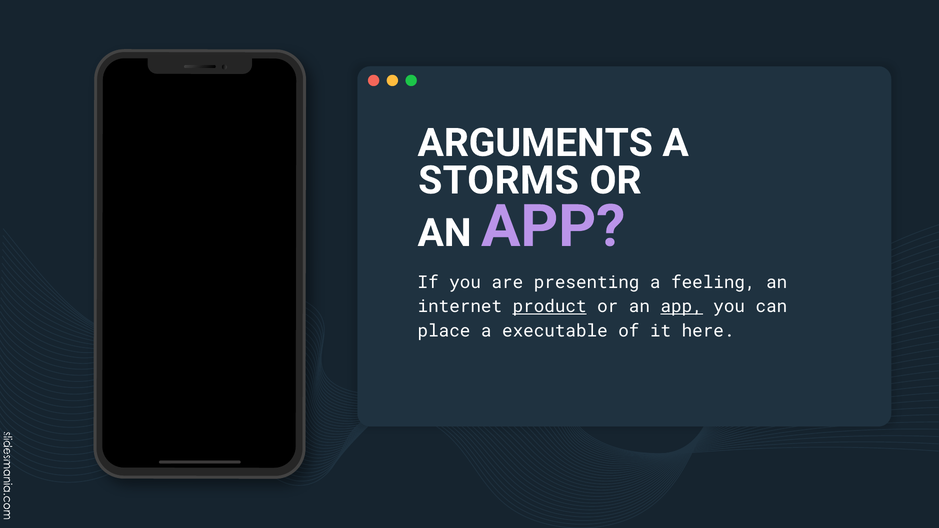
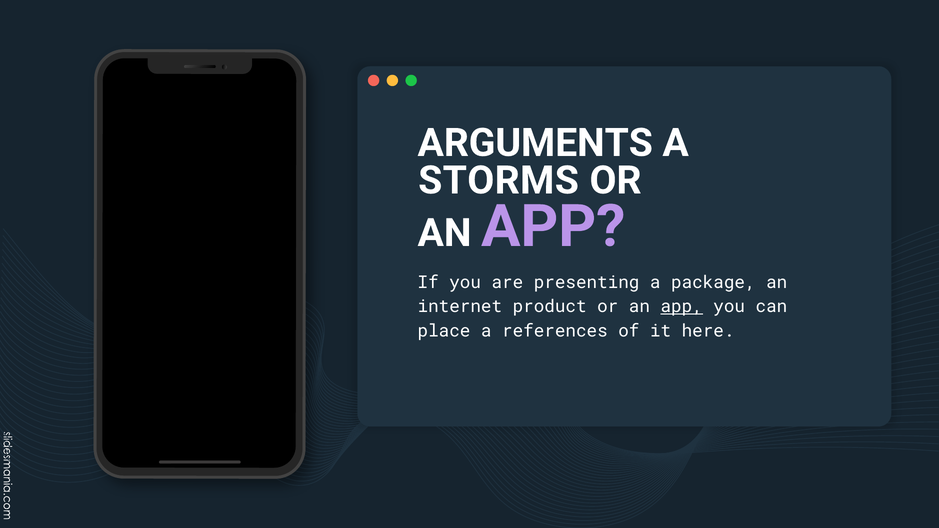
feeling: feeling -> package
product underline: present -> none
executable: executable -> references
